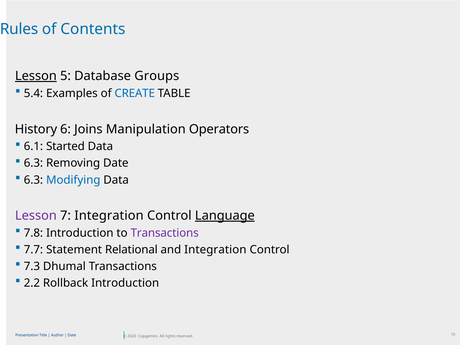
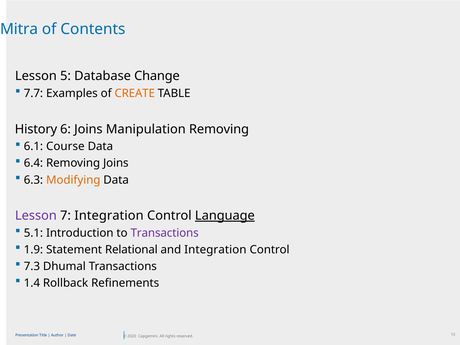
Rules: Rules -> Mitra
Lesson at (36, 76) underline: present -> none
Groups: Groups -> Change
5.4: 5.4 -> 7.7
CREATE colour: blue -> orange
Manipulation Operators: Operators -> Removing
Started: Started -> Course
6.3 at (33, 163): 6.3 -> 6.4
Removing Date: Date -> Joins
Modifying colour: blue -> orange
7.8: 7.8 -> 5.1
7.7: 7.7 -> 1.9
2.2: 2.2 -> 1.4
Rollback Introduction: Introduction -> Refinements
